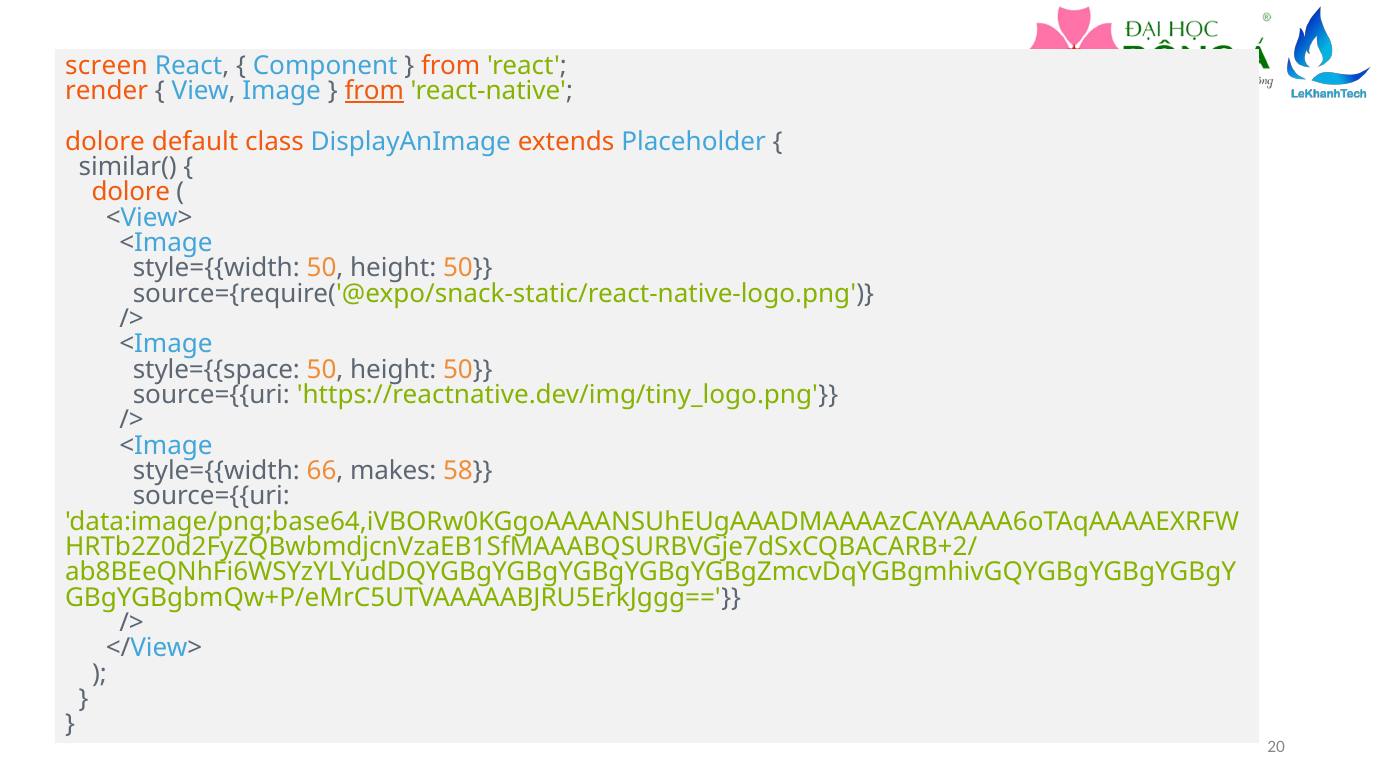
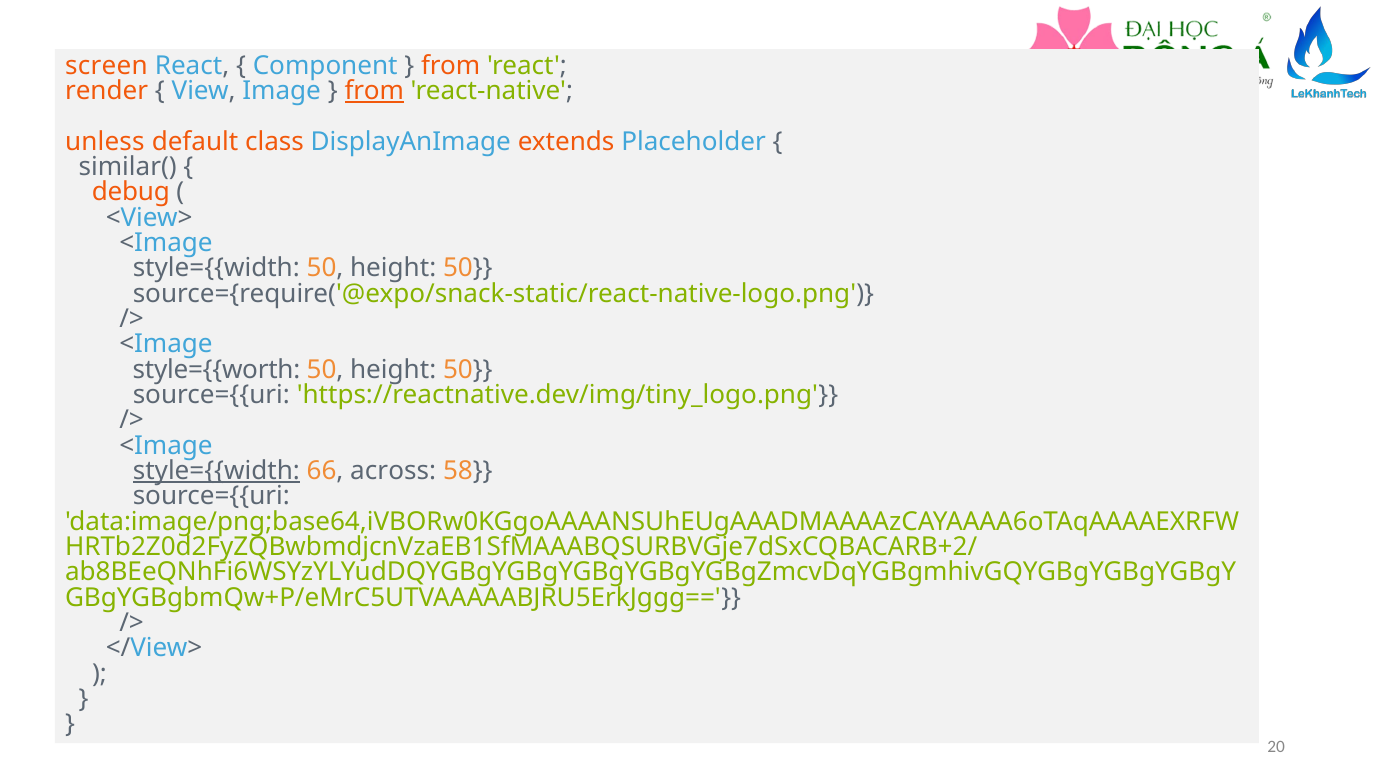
dolore at (105, 142): dolore -> unless
dolore at (131, 192): dolore -> debug
style={{space: style={{space -> style={{worth
style={{width at (216, 471) underline: none -> present
makes: makes -> across
